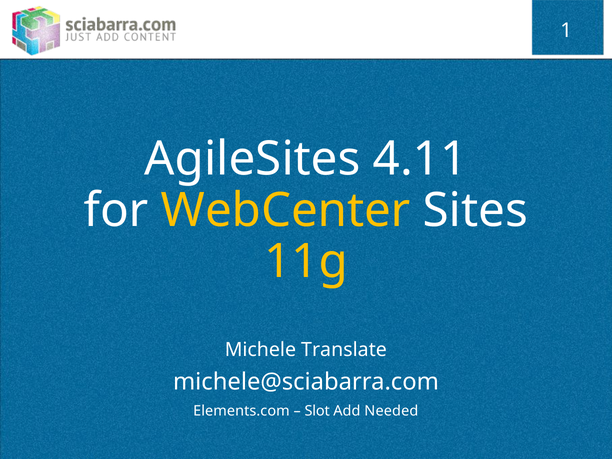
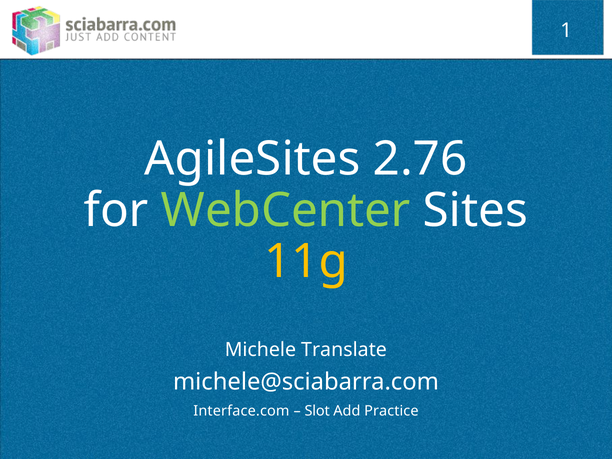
4.11: 4.11 -> 2.76
WebCenter colour: yellow -> light green
Elements.com: Elements.com -> Interface.com
Needed: Needed -> Practice
